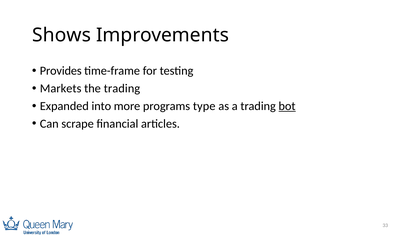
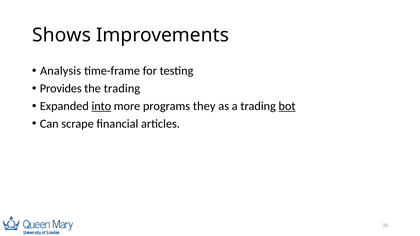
Provides: Provides -> Analysis
Markets: Markets -> Provides
into underline: none -> present
type: type -> they
